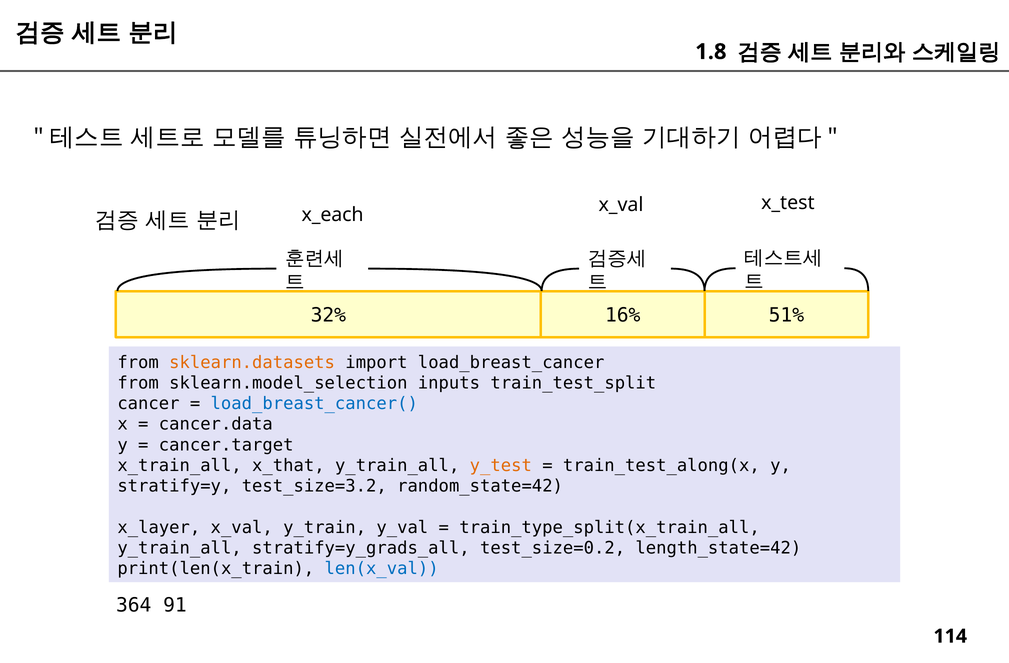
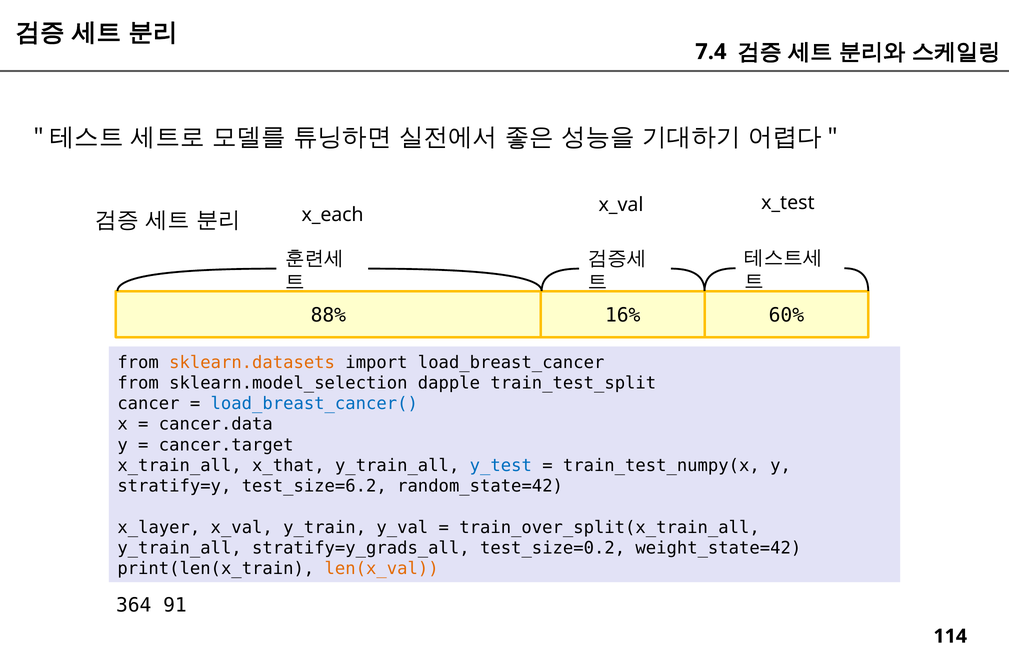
1.8: 1.8 -> 7.4
32%: 32% -> 88%
51%: 51% -> 60%
inputs: inputs -> dapple
y_test colour: orange -> blue
train_test_along(x: train_test_along(x -> train_test_numpy(x
test_size=3.2: test_size=3.2 -> test_size=6.2
train_type_split(x_train_all: train_type_split(x_train_all -> train_over_split(x_train_all
length_state=42: length_state=42 -> weight_state=42
len(x_val colour: blue -> orange
